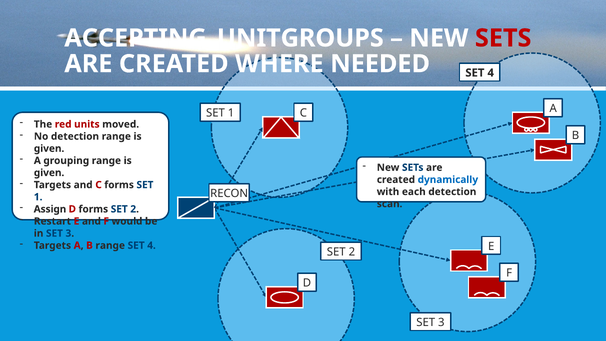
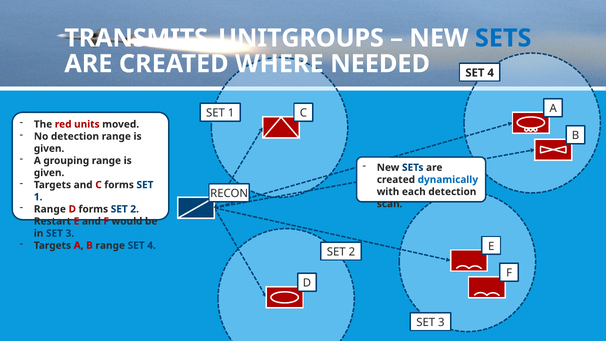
ACCEPTING_UNITGROUPS: ACCEPTING_UNITGROUPS -> TRANSMITS_UNITGROUPS
SETS at (503, 38) colour: red -> blue
Assign at (50, 209): Assign -> Range
